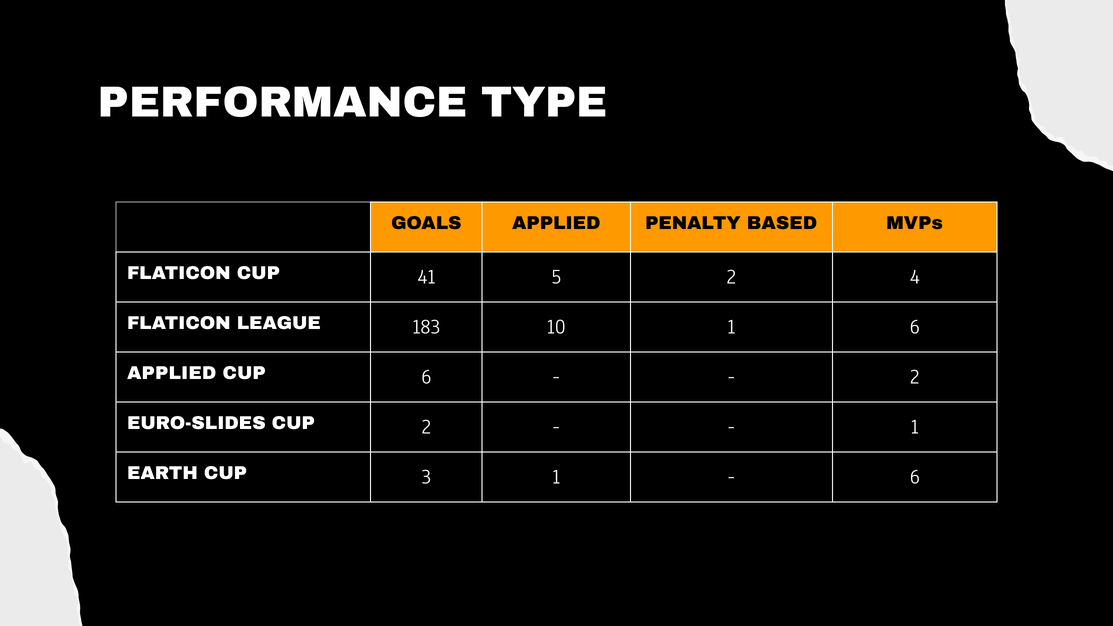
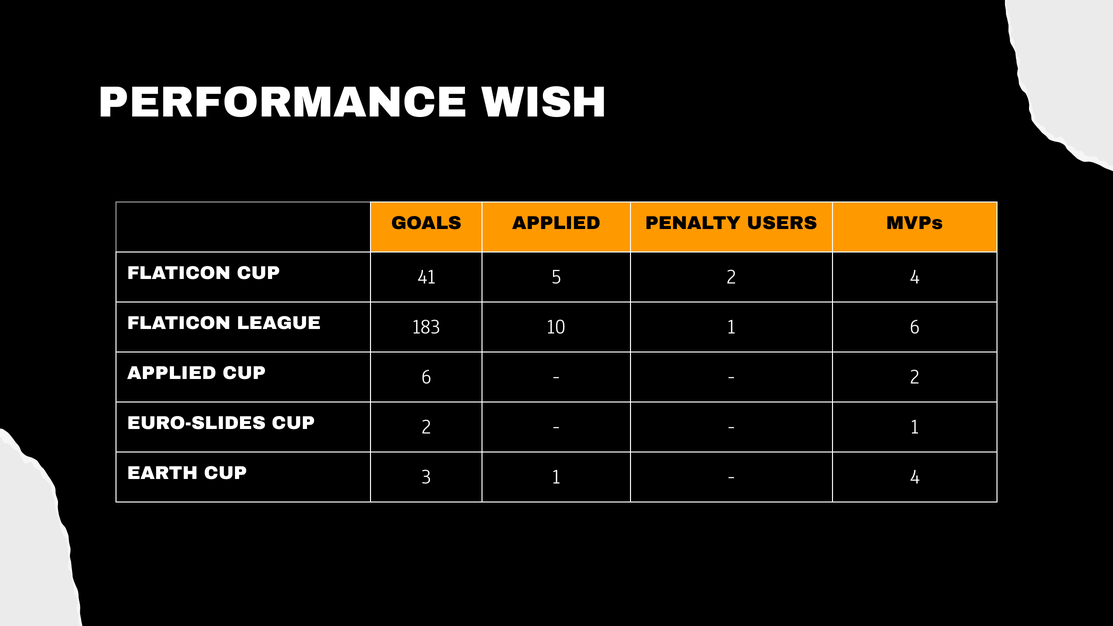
TYPE: TYPE -> WISH
BASED: BASED -> USERS
6 at (915, 477): 6 -> 4
